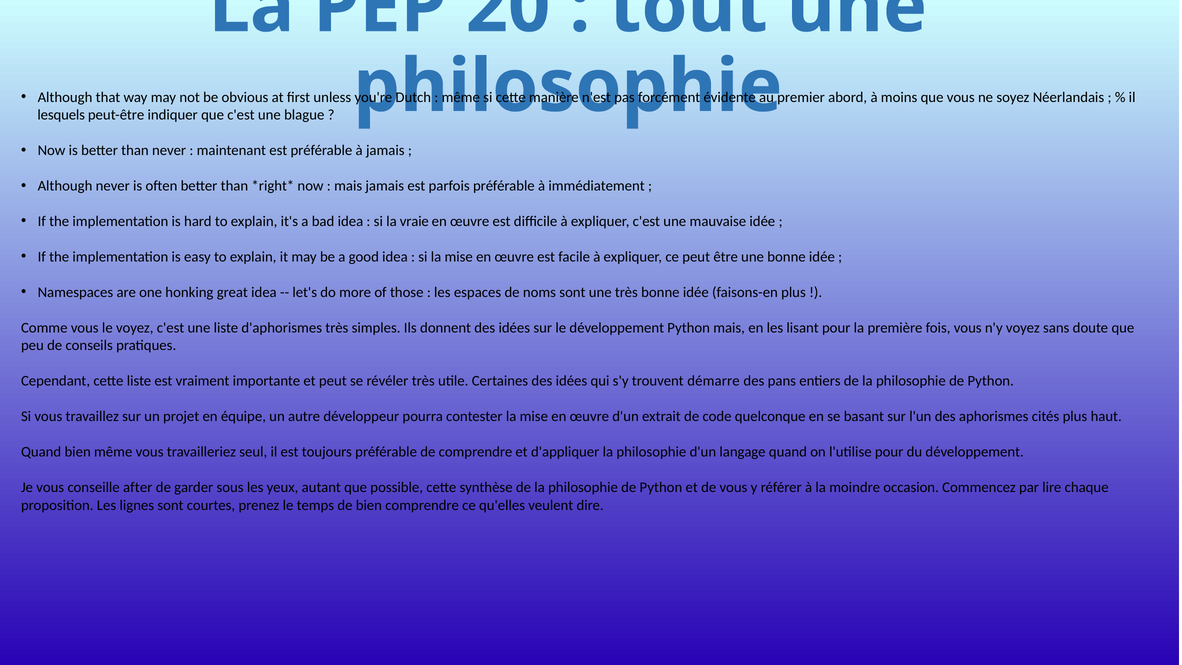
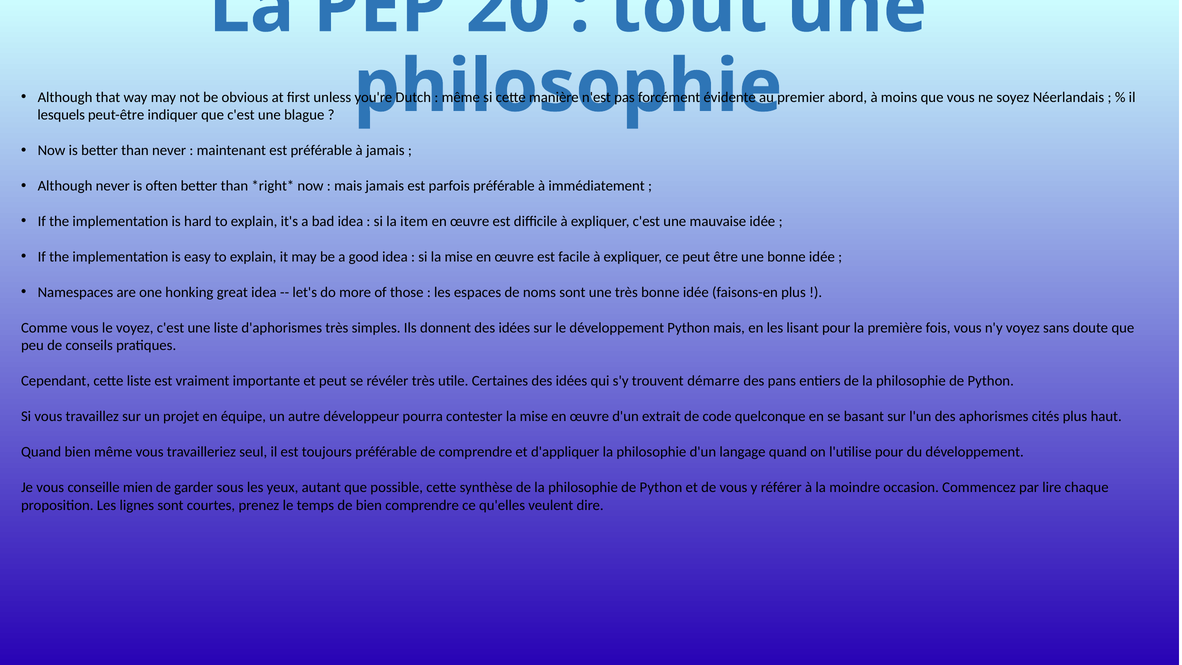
vraie: vraie -> item
after: after -> mien
